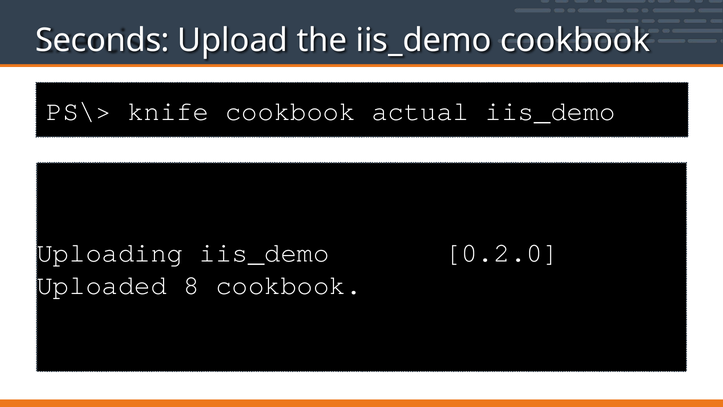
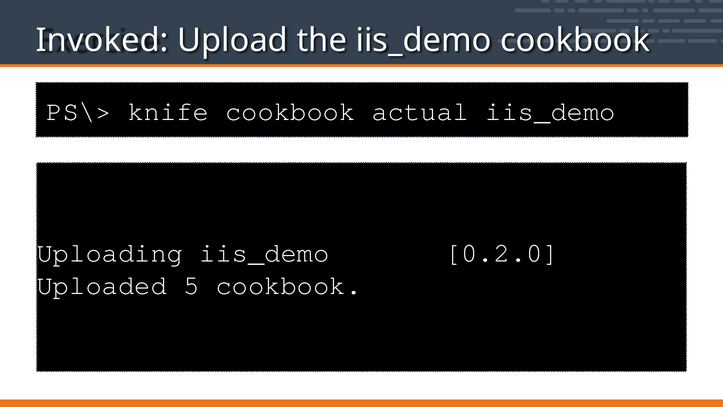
Seconds: Seconds -> Invoked
8: 8 -> 5
